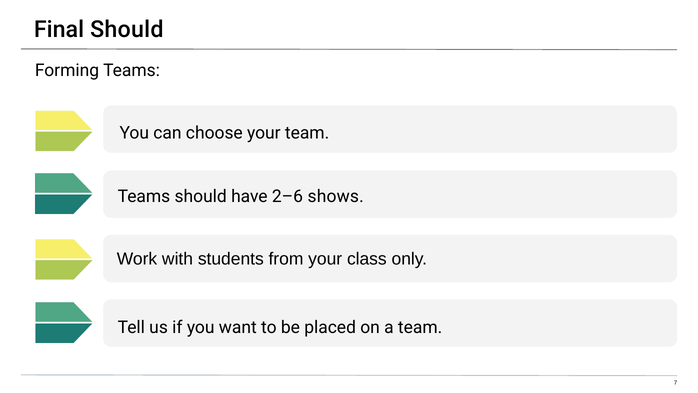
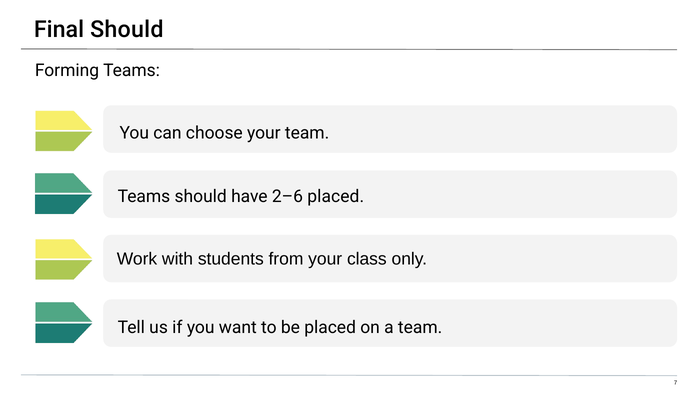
2–6 shows: shows -> placed
